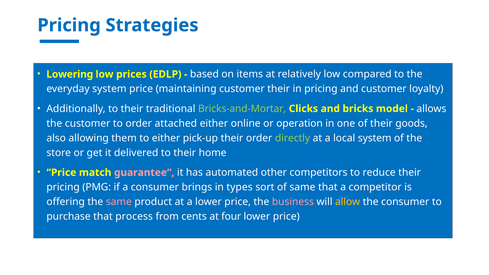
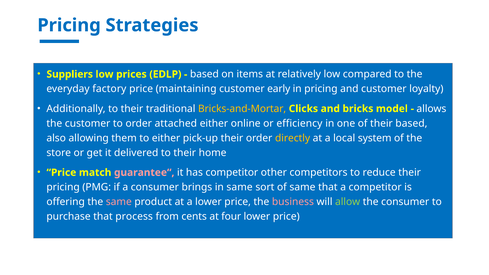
Lowering: Lowering -> Suppliers
everyday system: system -> factory
customer their: their -> early
Bricks-and-Mortar colour: light green -> yellow
operation: operation -> efficiency
their goods: goods -> based
directly colour: light green -> yellow
has automated: automated -> competitor
in types: types -> same
allow colour: yellow -> light green
